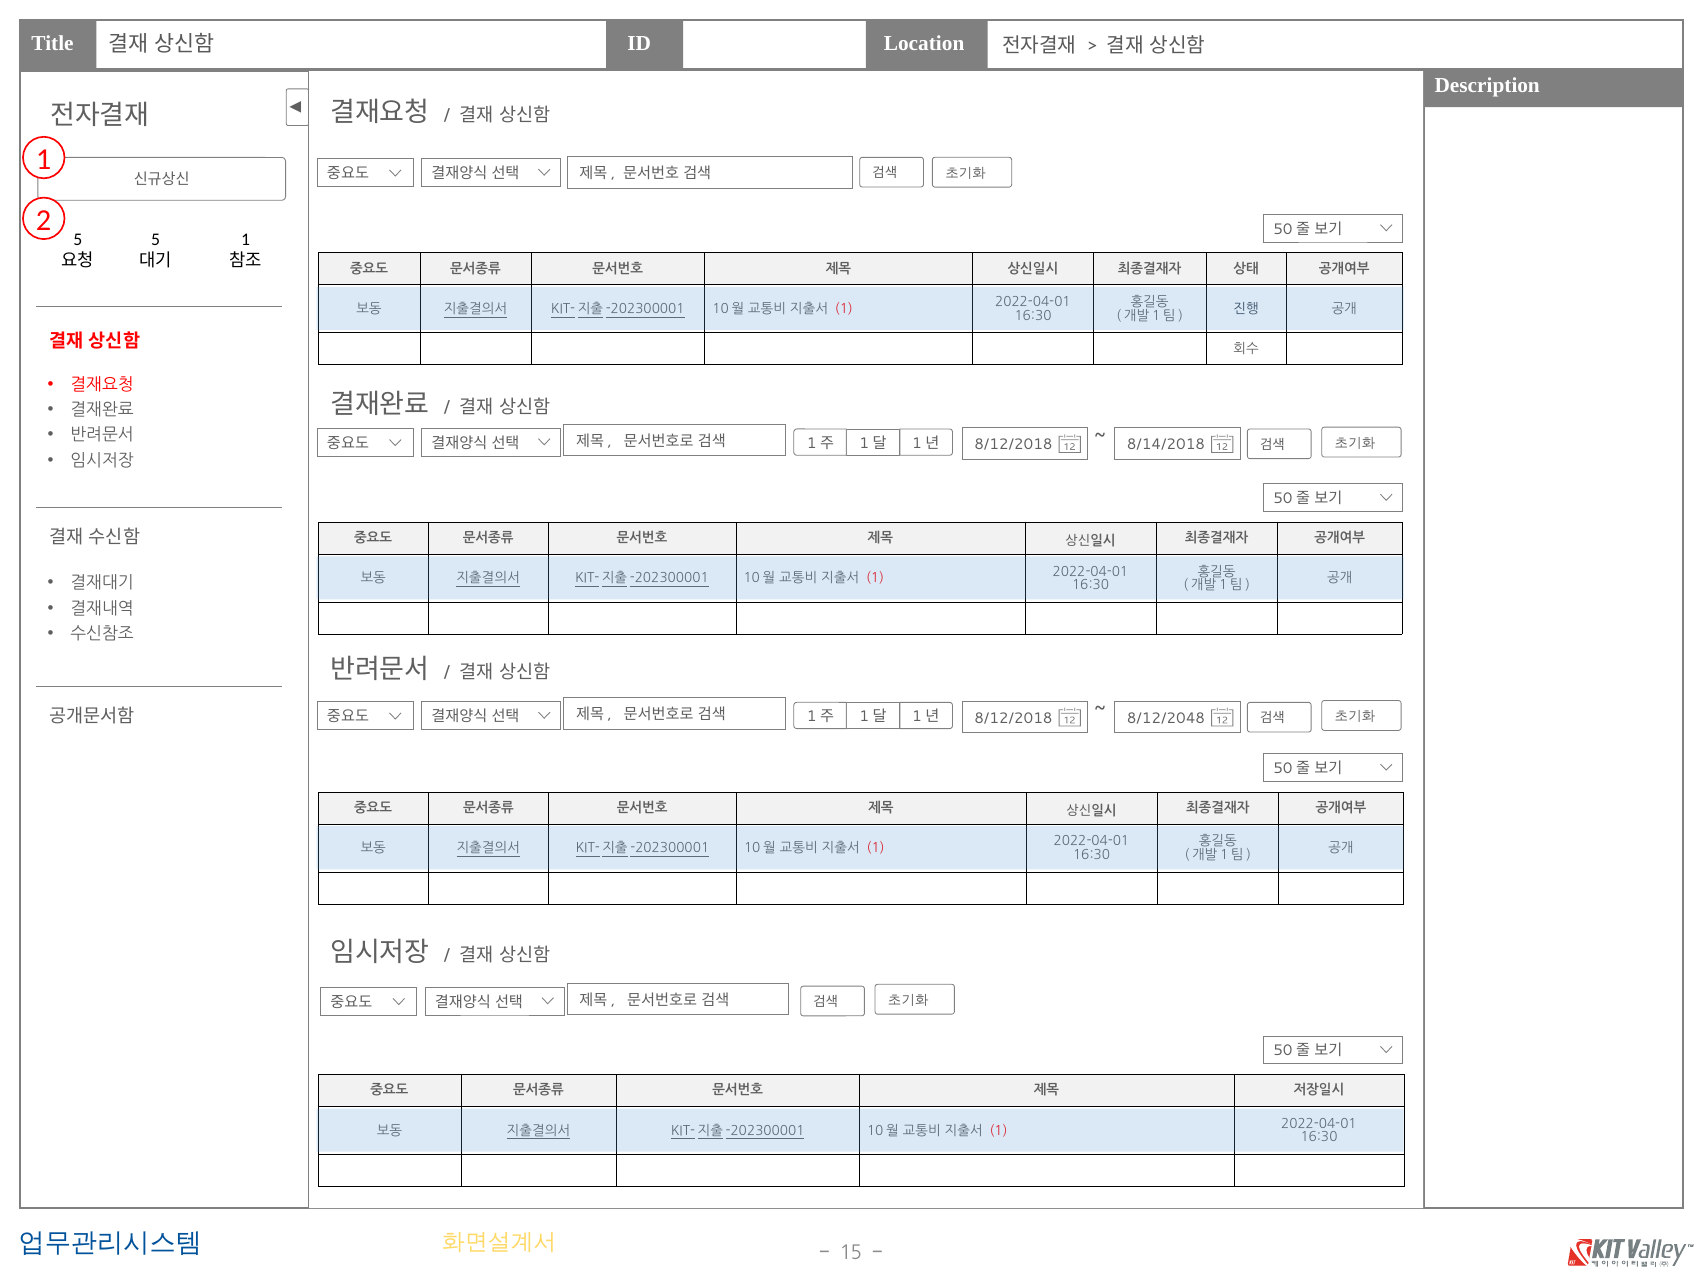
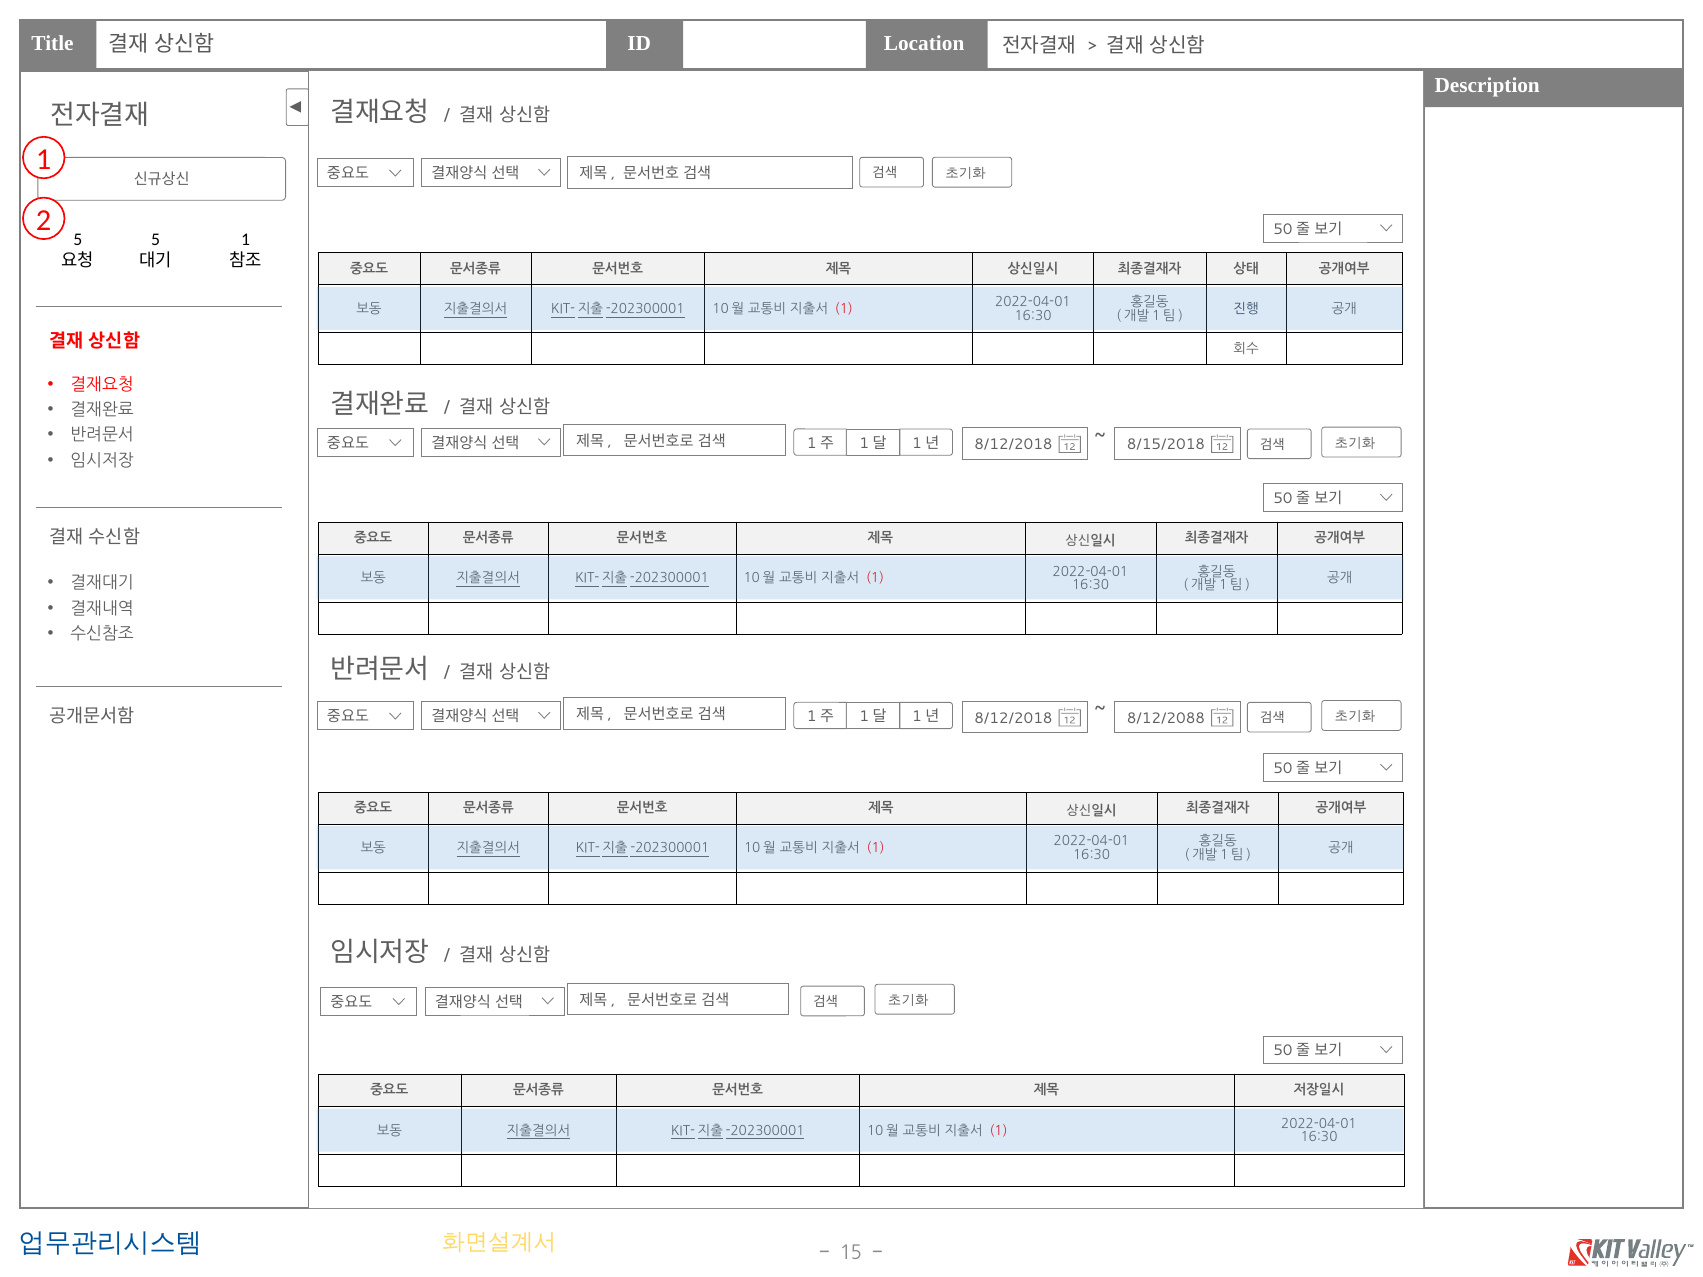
8/14/2018: 8/14/2018 -> 8/15/2018
8/12/2048: 8/12/2048 -> 8/12/2088
